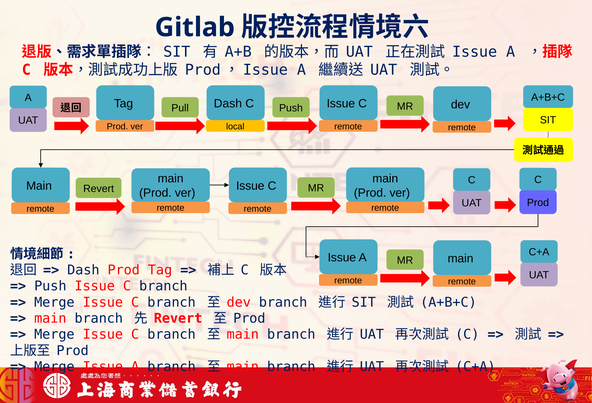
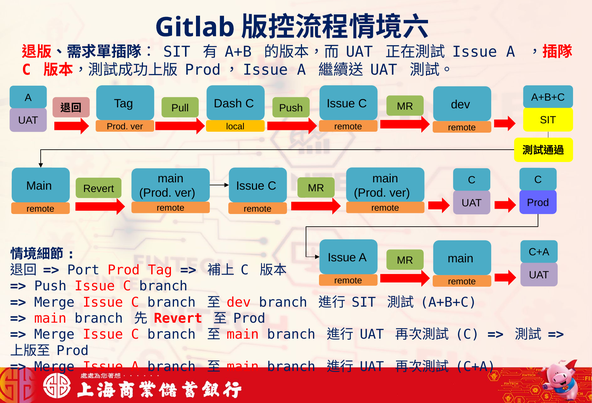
Dash at (83, 270): Dash -> Port
